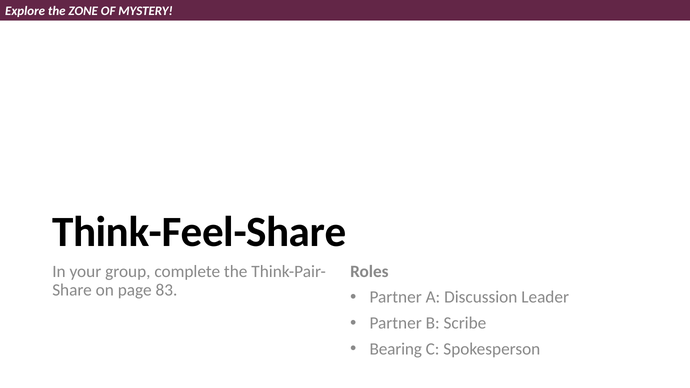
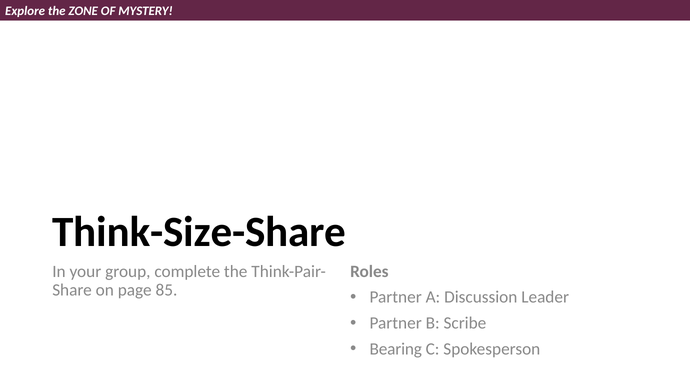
Think-Feel-Share: Think-Feel-Share -> Think-Size-Share
83: 83 -> 85
